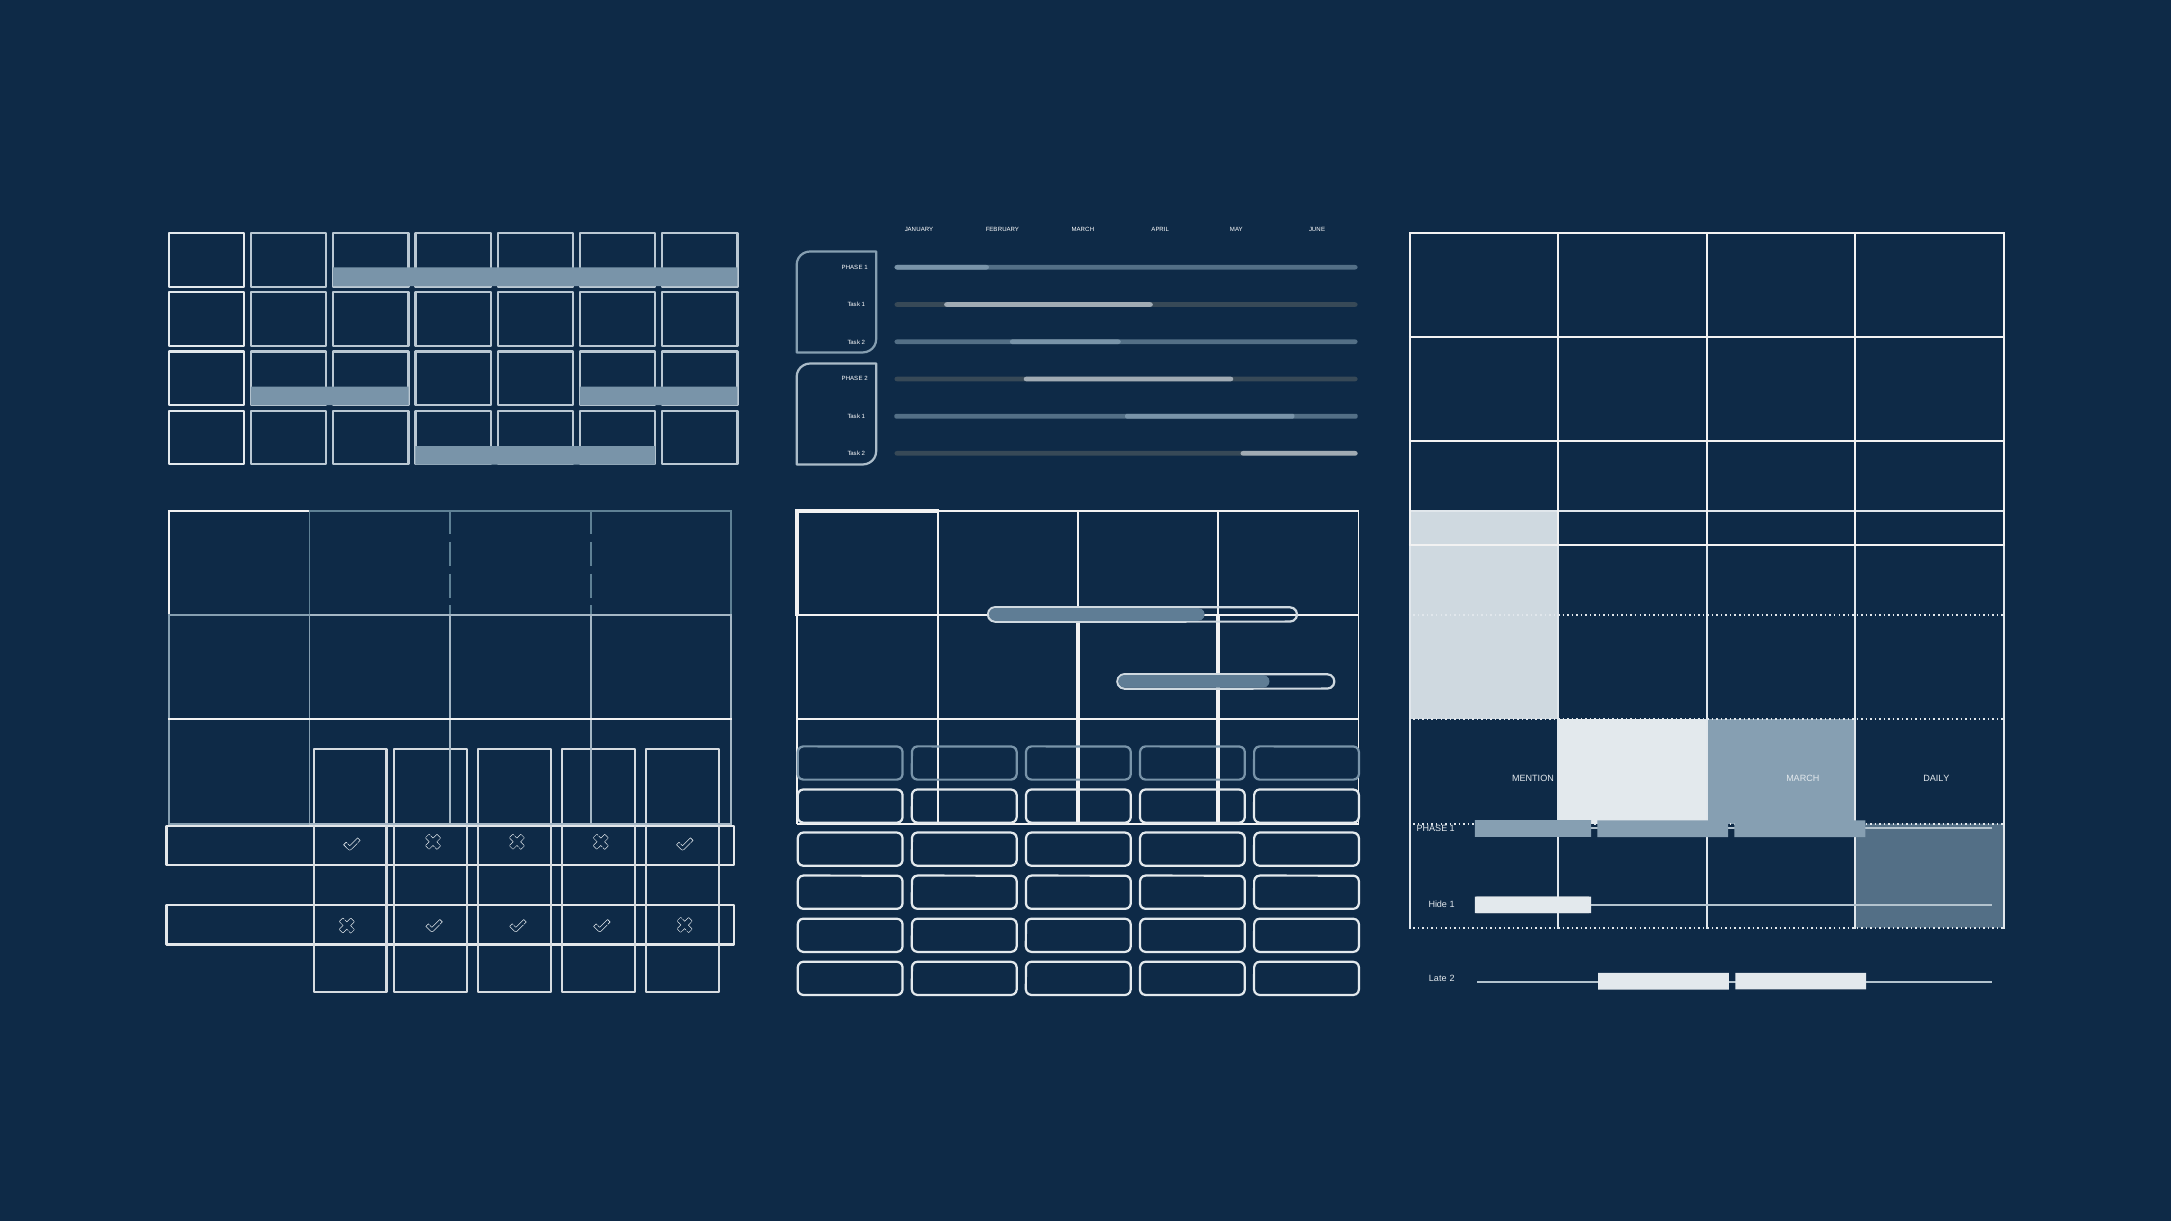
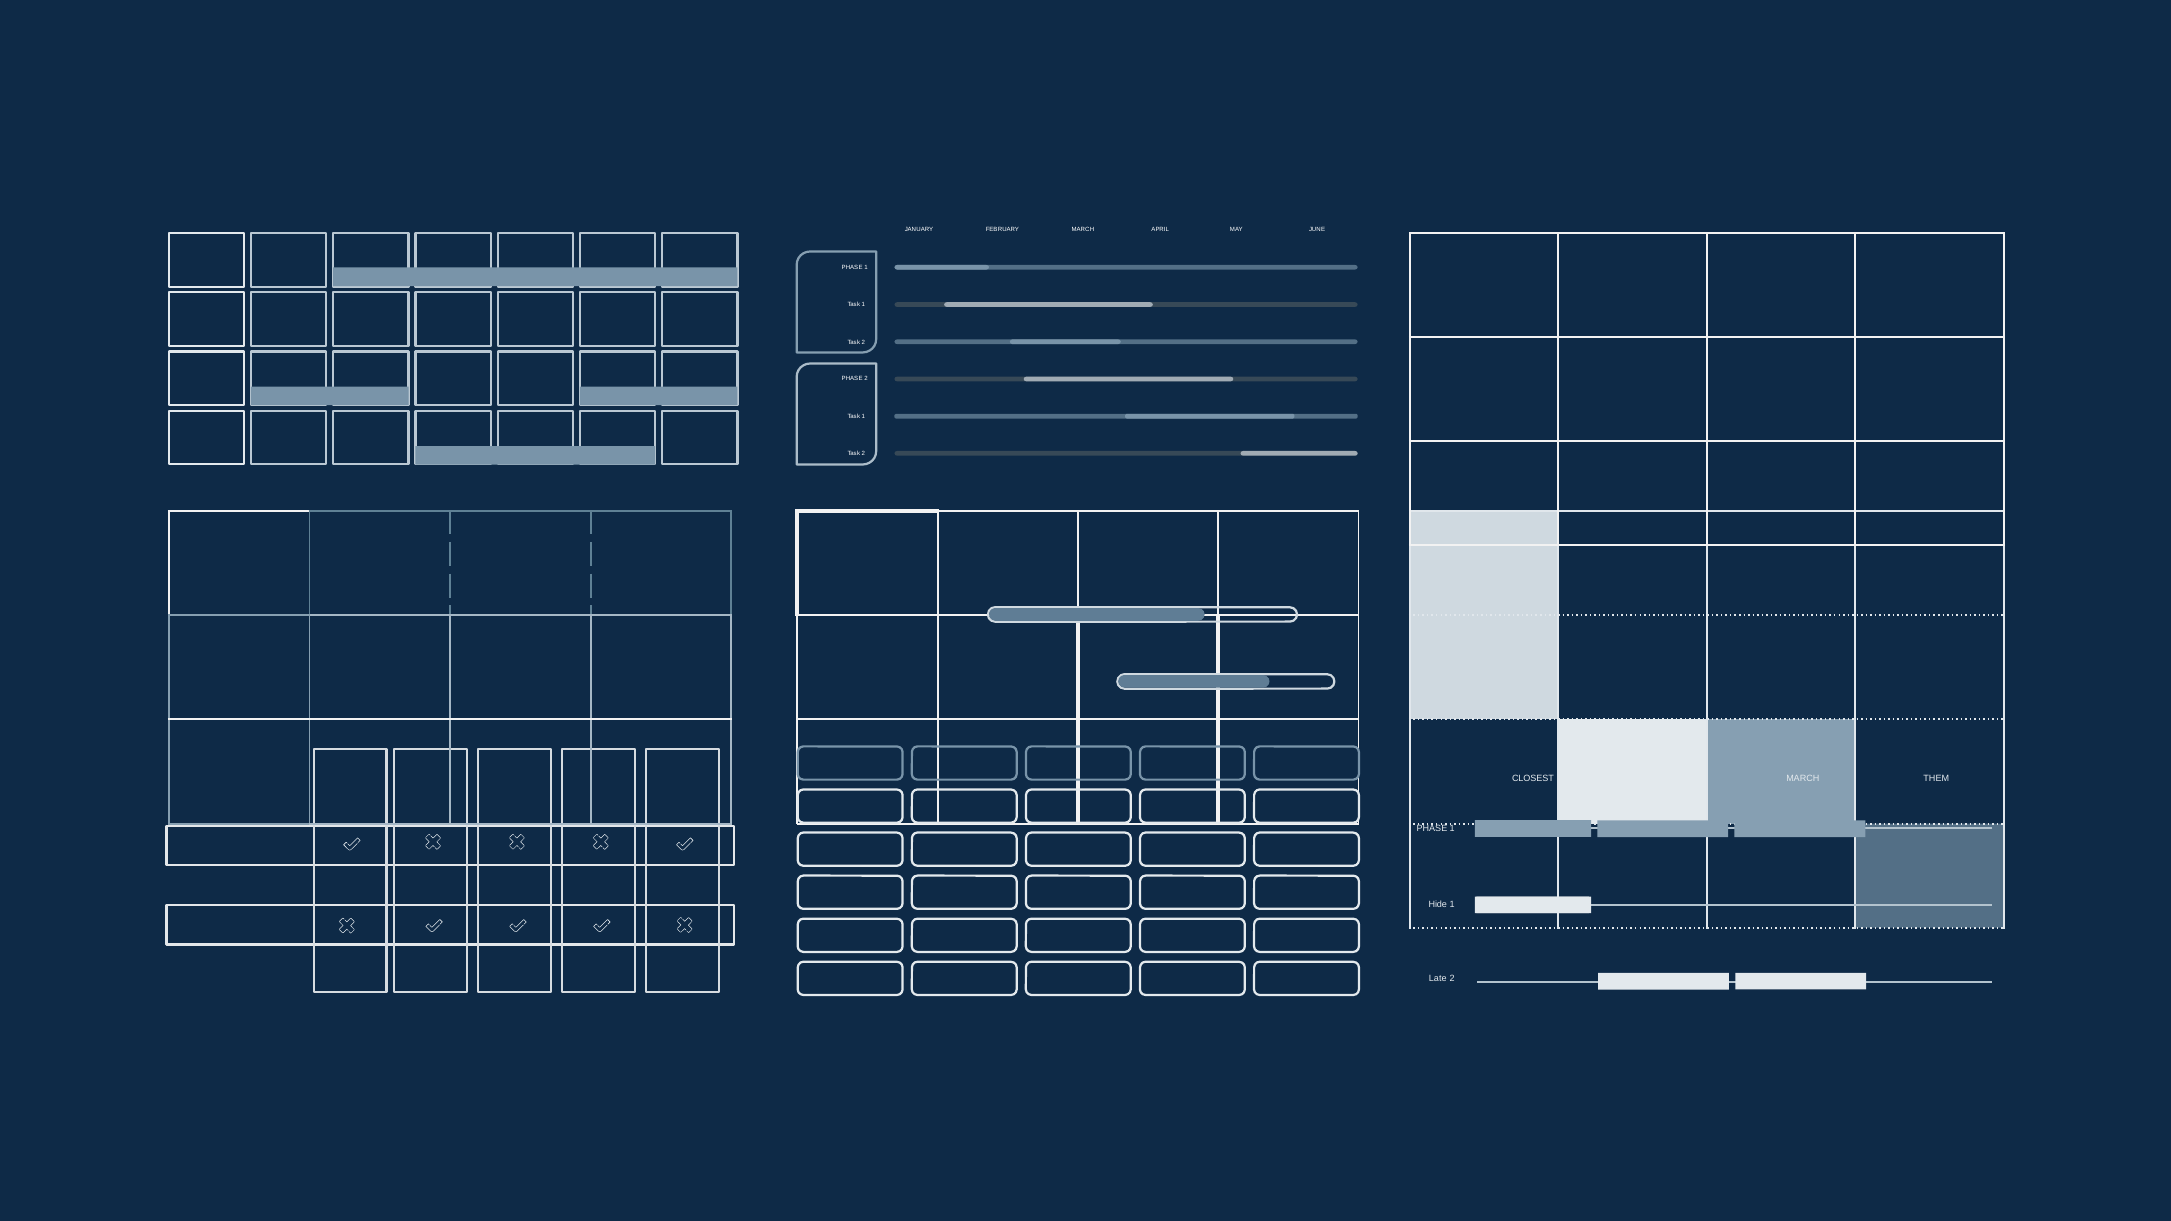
MENTION: MENTION -> CLOSEST
DAILY: DAILY -> THEM
